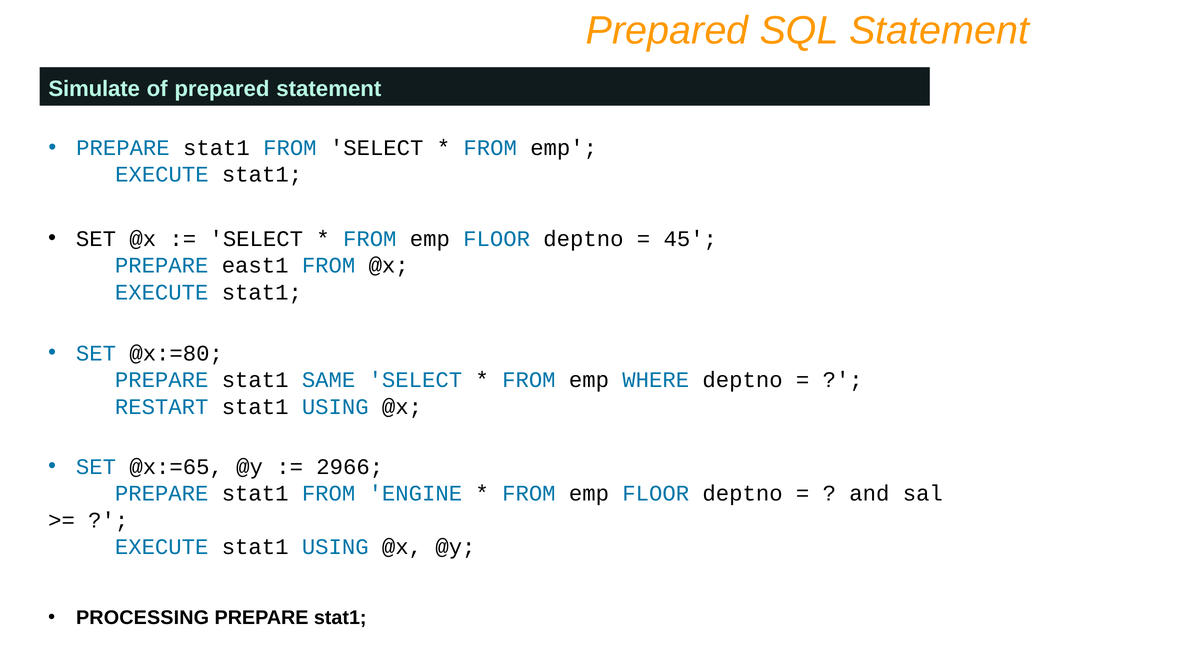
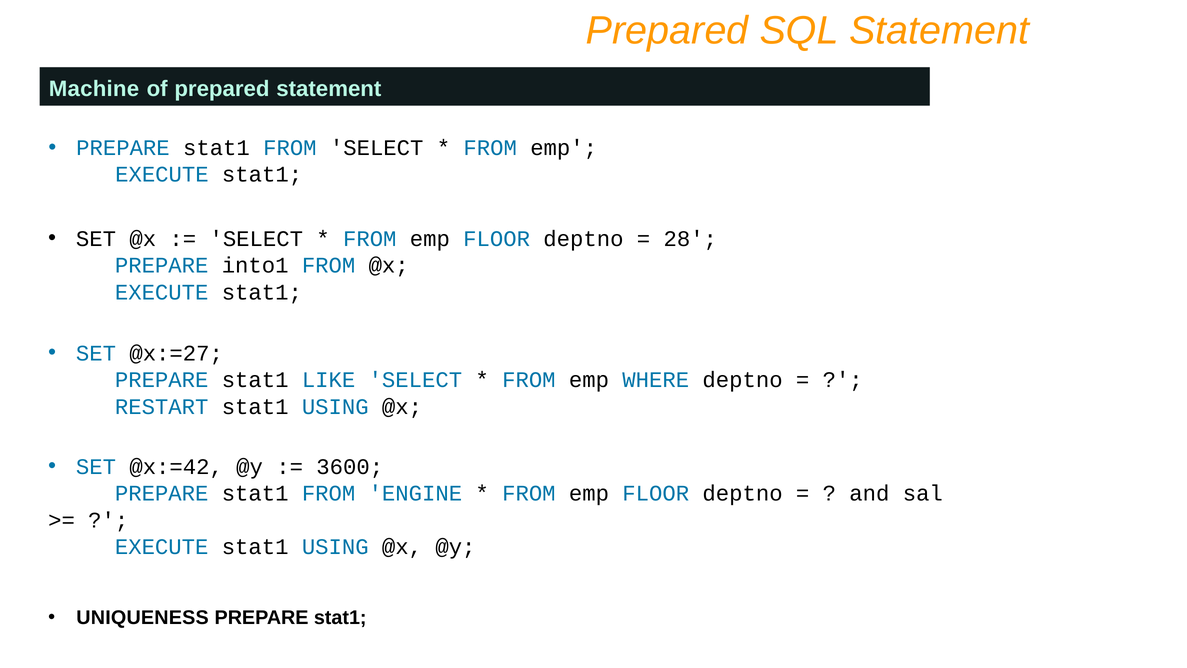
Simulate: Simulate -> Machine
45: 45 -> 28
east1: east1 -> into1
@x:=80: @x:=80 -> @x:=27
SAME: SAME -> LIKE
@x:=65: @x:=65 -> @x:=42
2966: 2966 -> 3600
PROCESSING: PROCESSING -> UNIQUENESS
